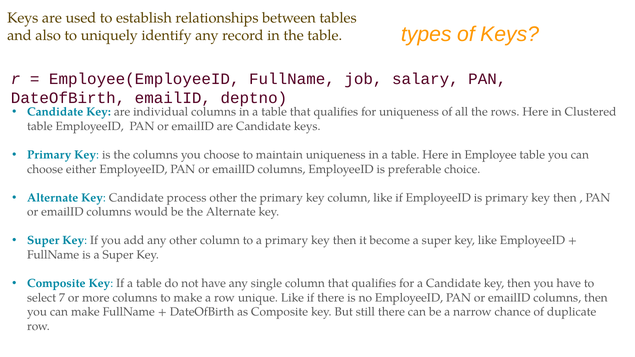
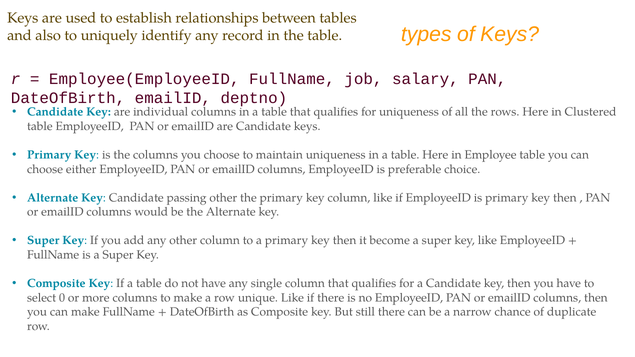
process: process -> passing
7: 7 -> 0
